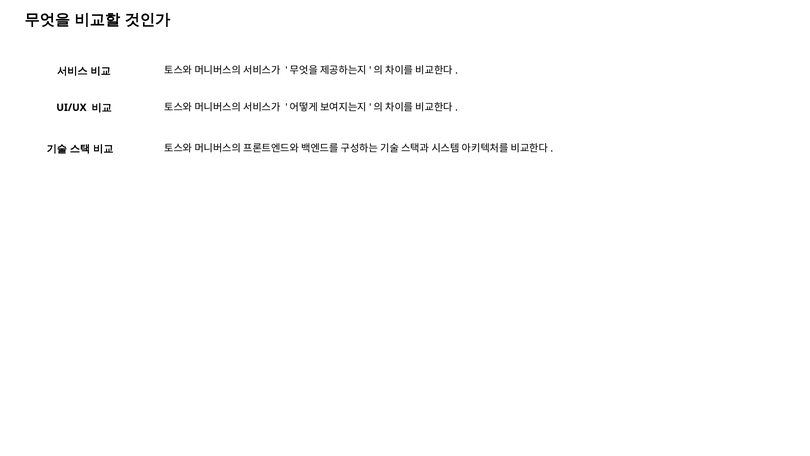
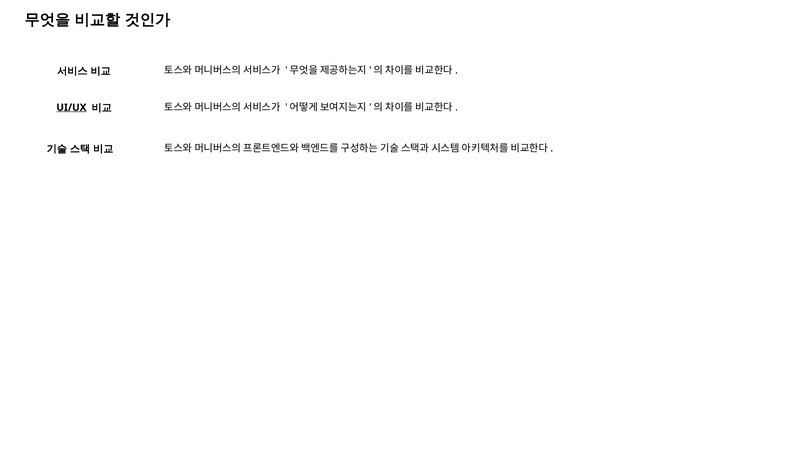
UI/UX underline: none -> present
